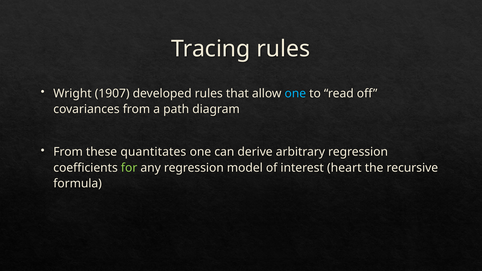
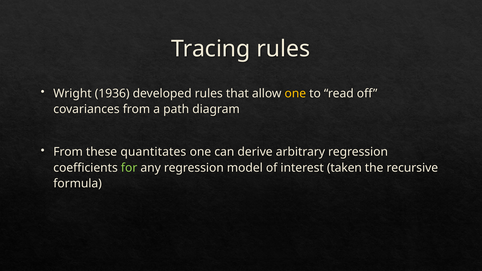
1907: 1907 -> 1936
one at (295, 93) colour: light blue -> yellow
heart: heart -> taken
